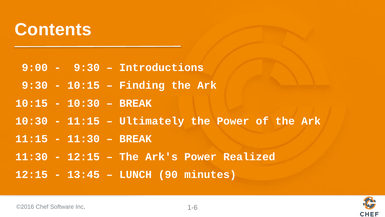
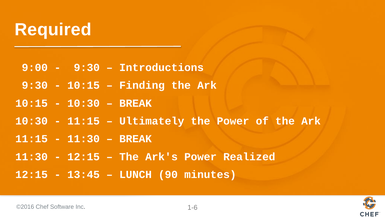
Contents: Contents -> Required
